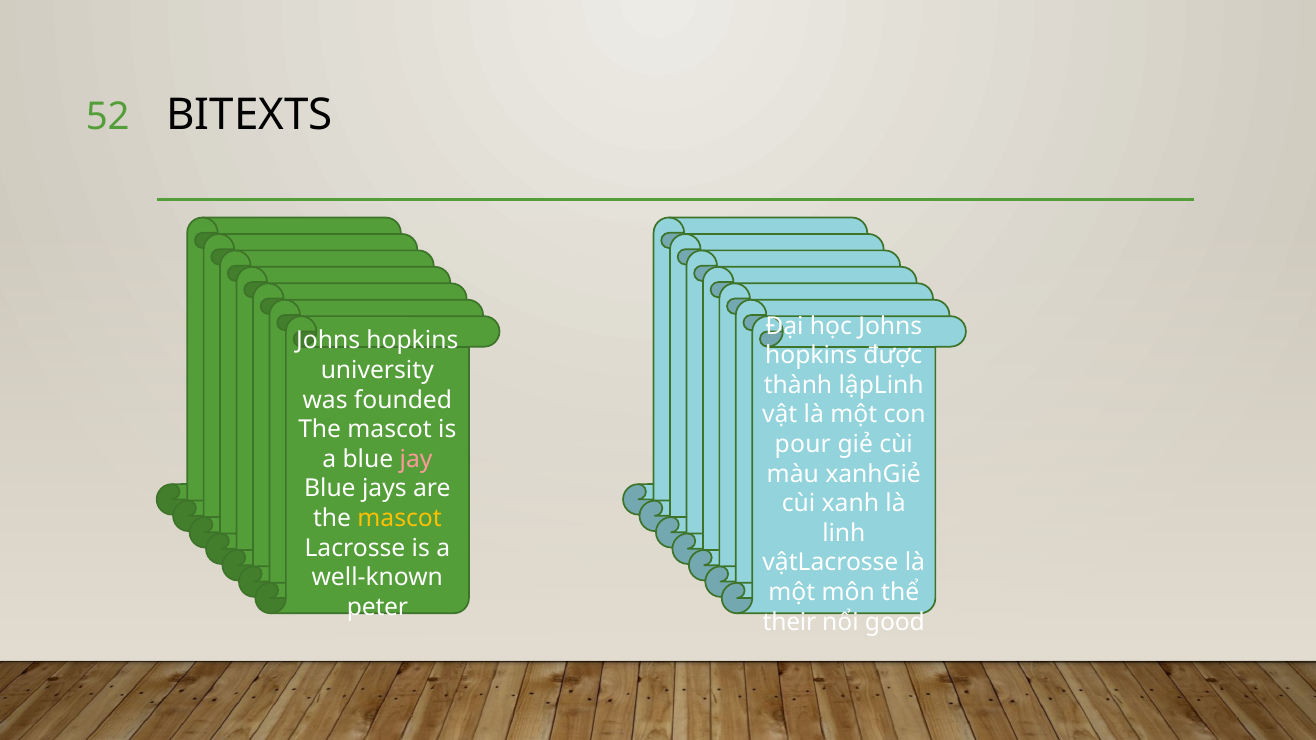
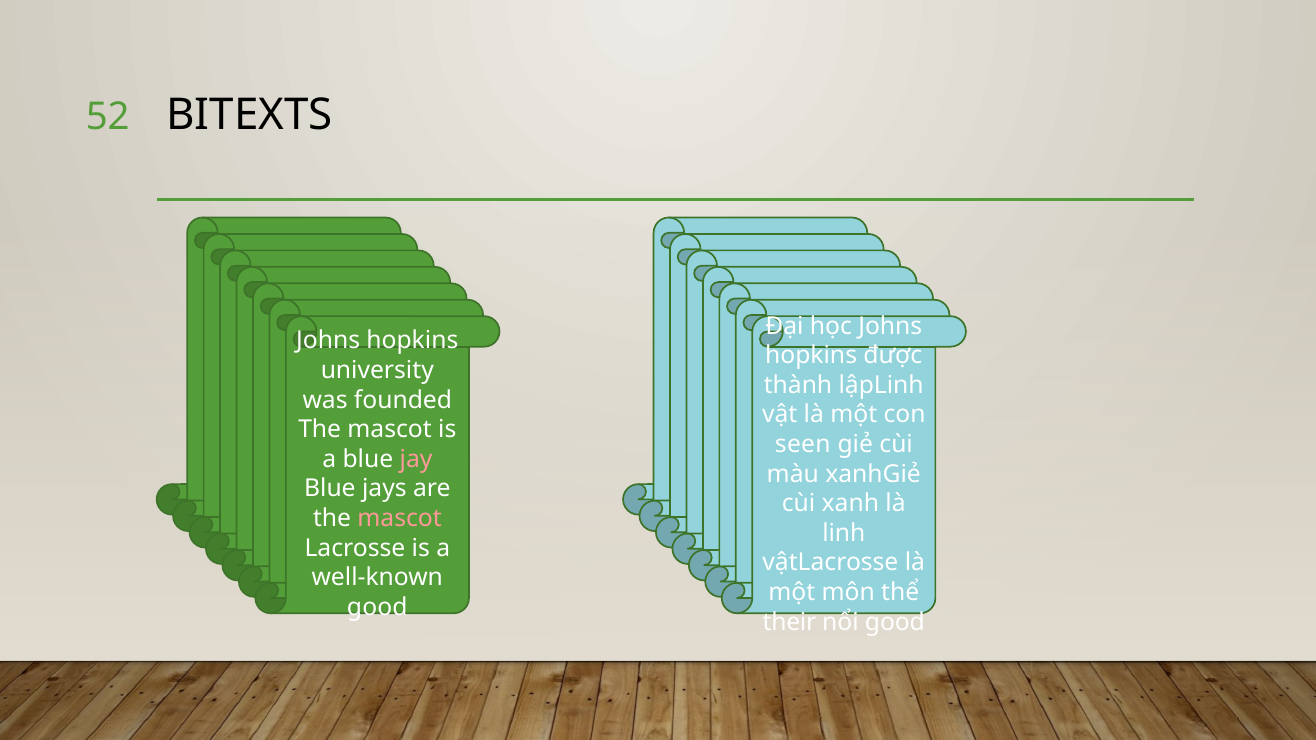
pour: pour -> seen
mascot at (400, 519) colour: yellow -> pink
peter at (378, 607): peter -> good
